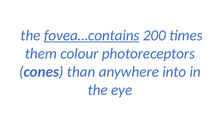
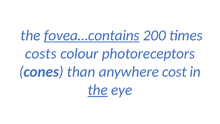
them: them -> costs
into: into -> cost
the at (98, 90) underline: none -> present
